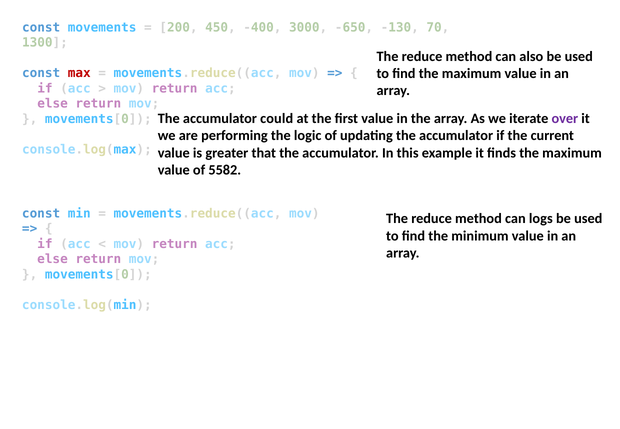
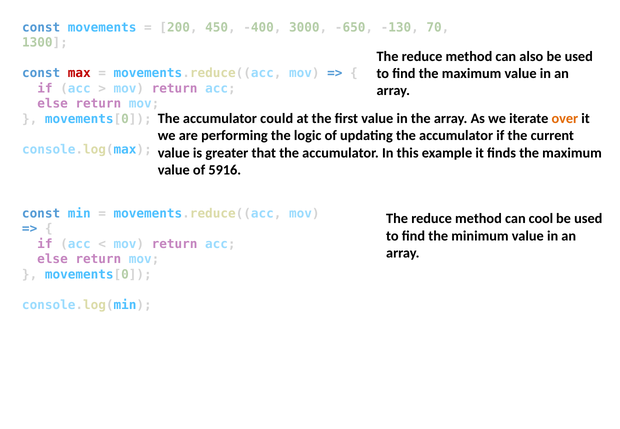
over colour: purple -> orange
5582: 5582 -> 5916
logs: logs -> cool
